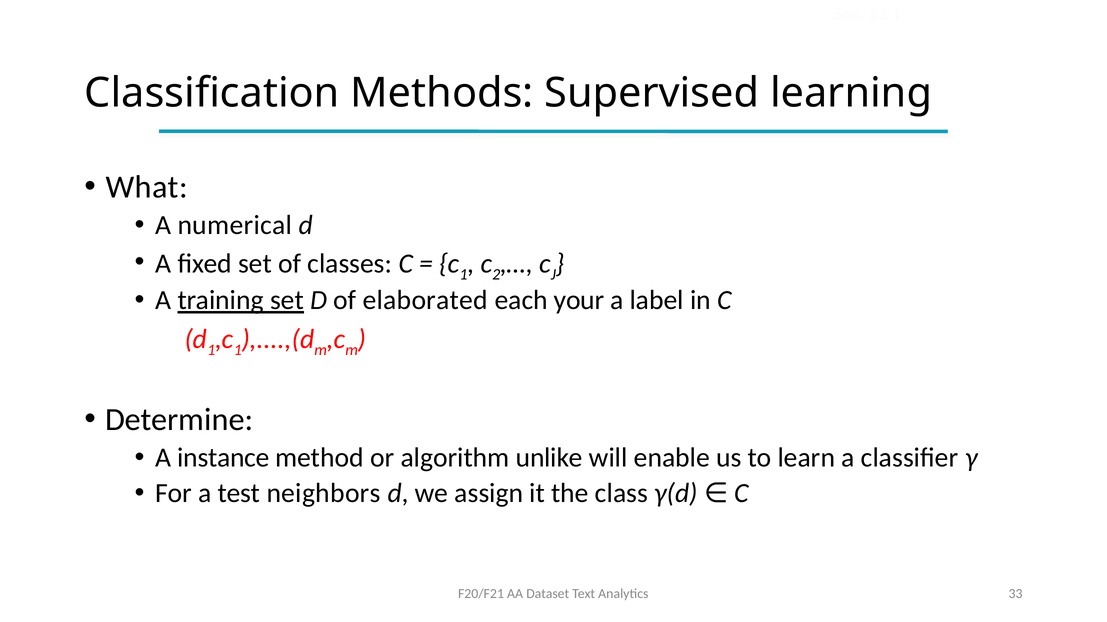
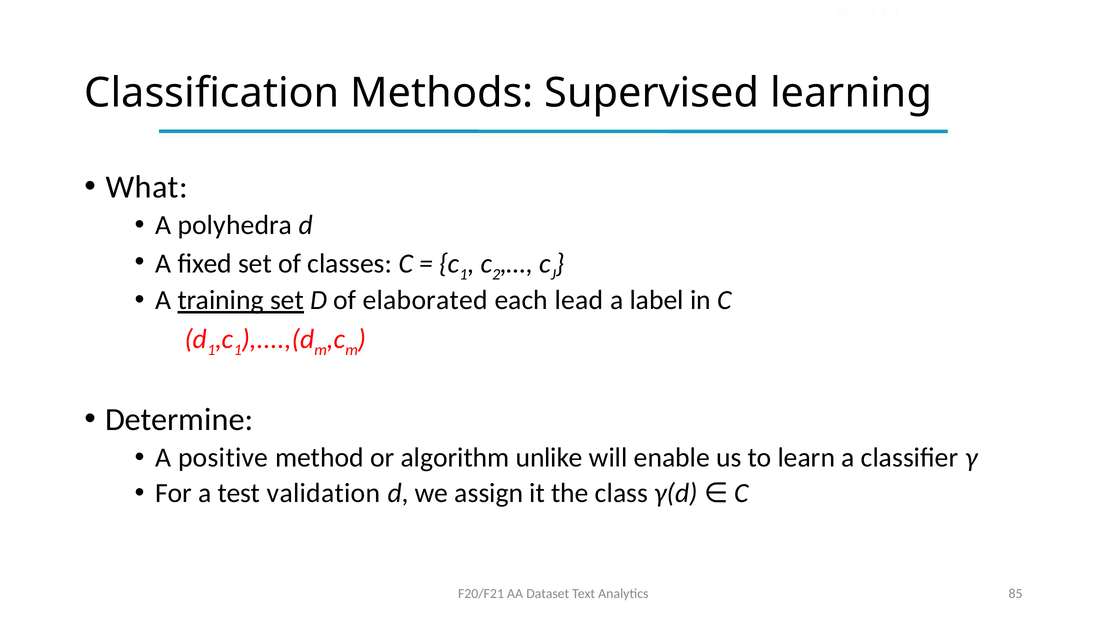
numerical: numerical -> polyhedra
your: your -> lead
instance: instance -> positive
neighbors: neighbors -> validation
33: 33 -> 85
